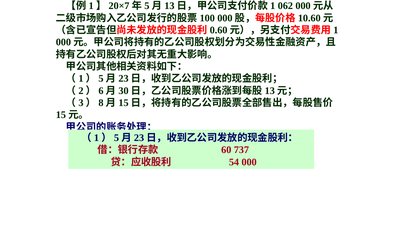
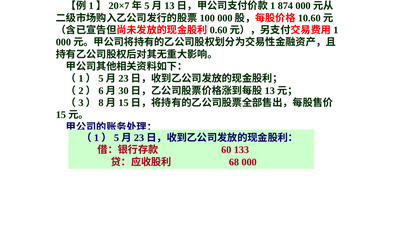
062: 062 -> 874
737: 737 -> 133
54: 54 -> 68
